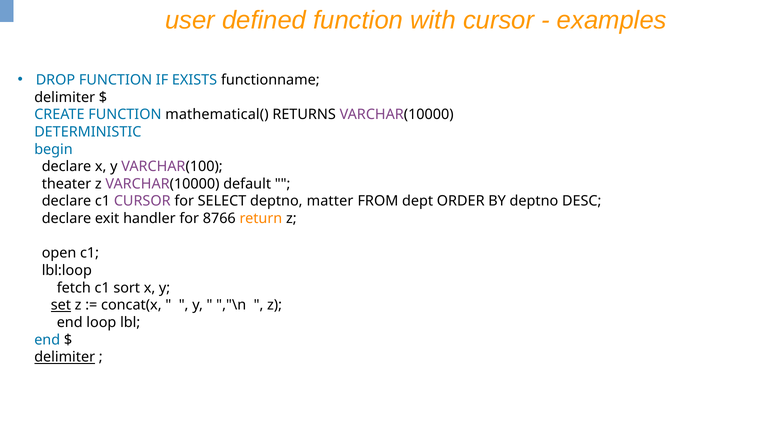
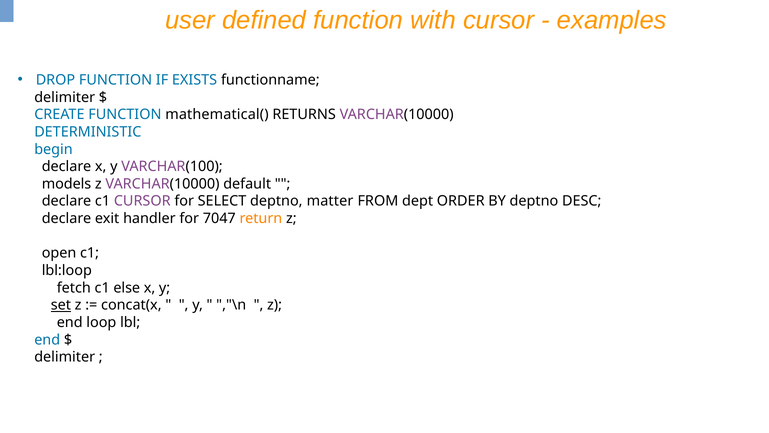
theater: theater -> models
8766: 8766 -> 7047
sort: sort -> else
delimiter at (65, 357) underline: present -> none
